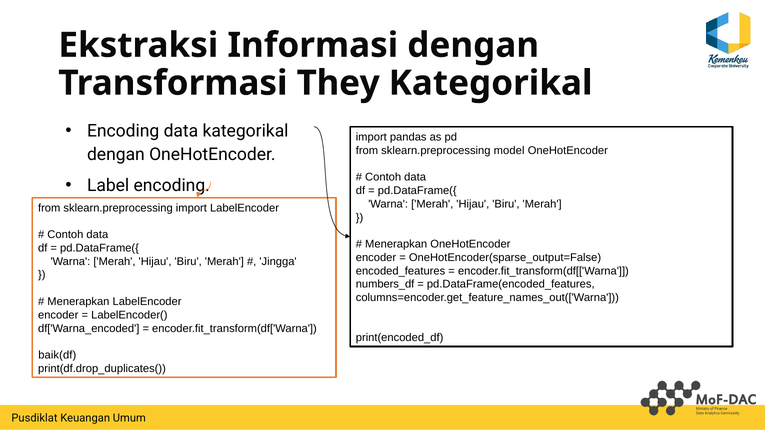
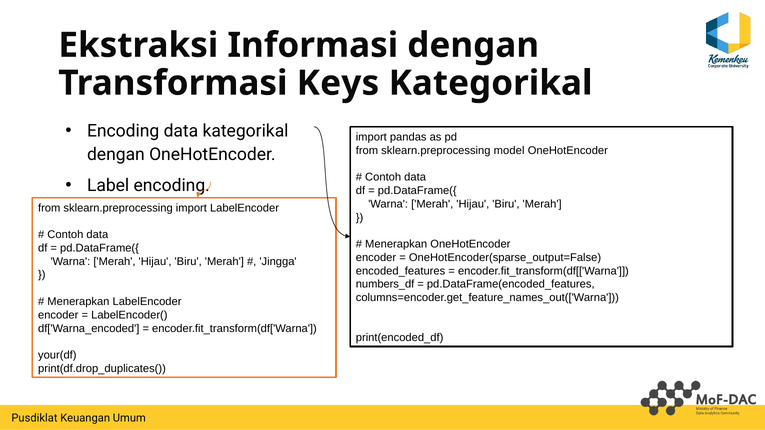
They: They -> Keys
baik(df: baik(df -> your(df
